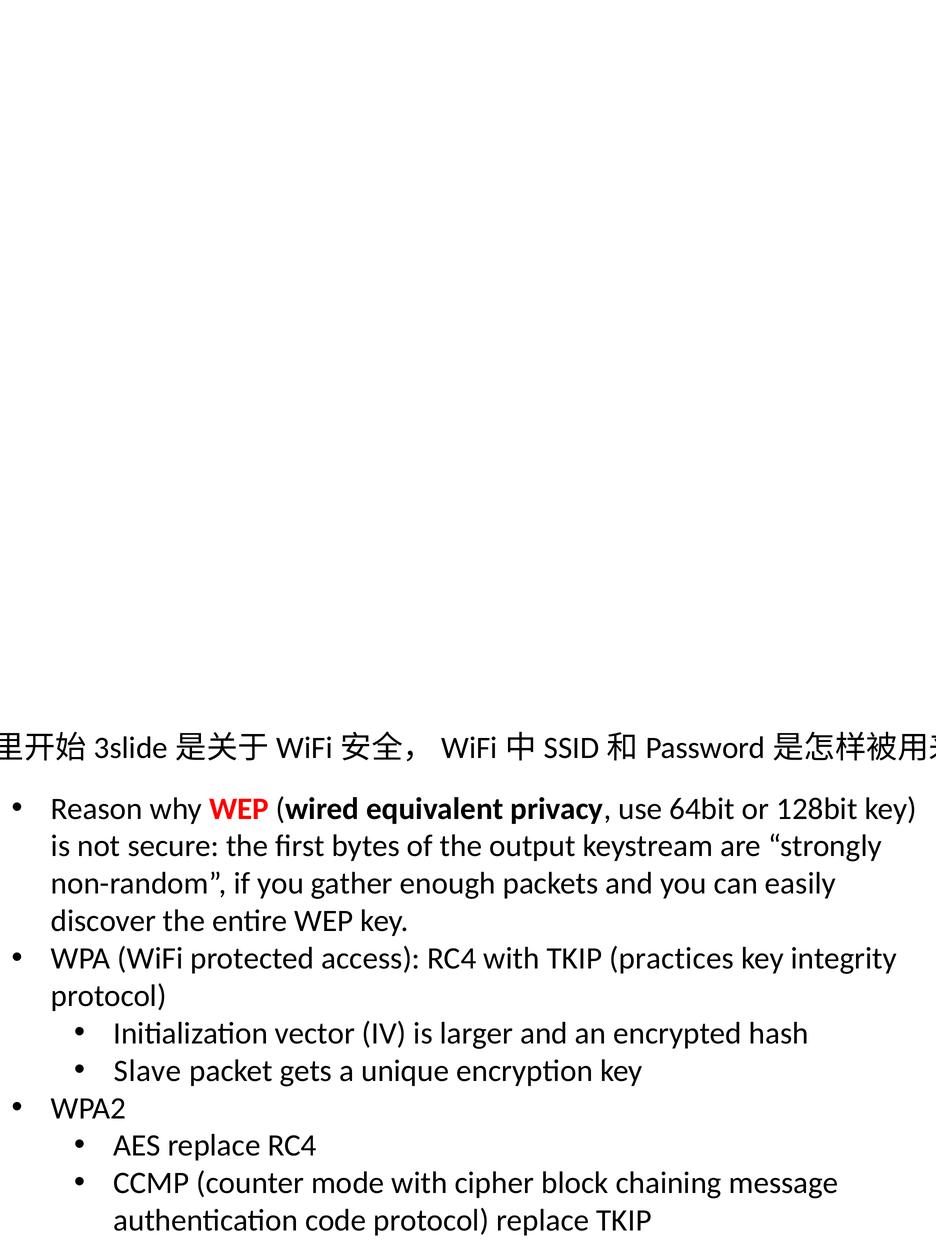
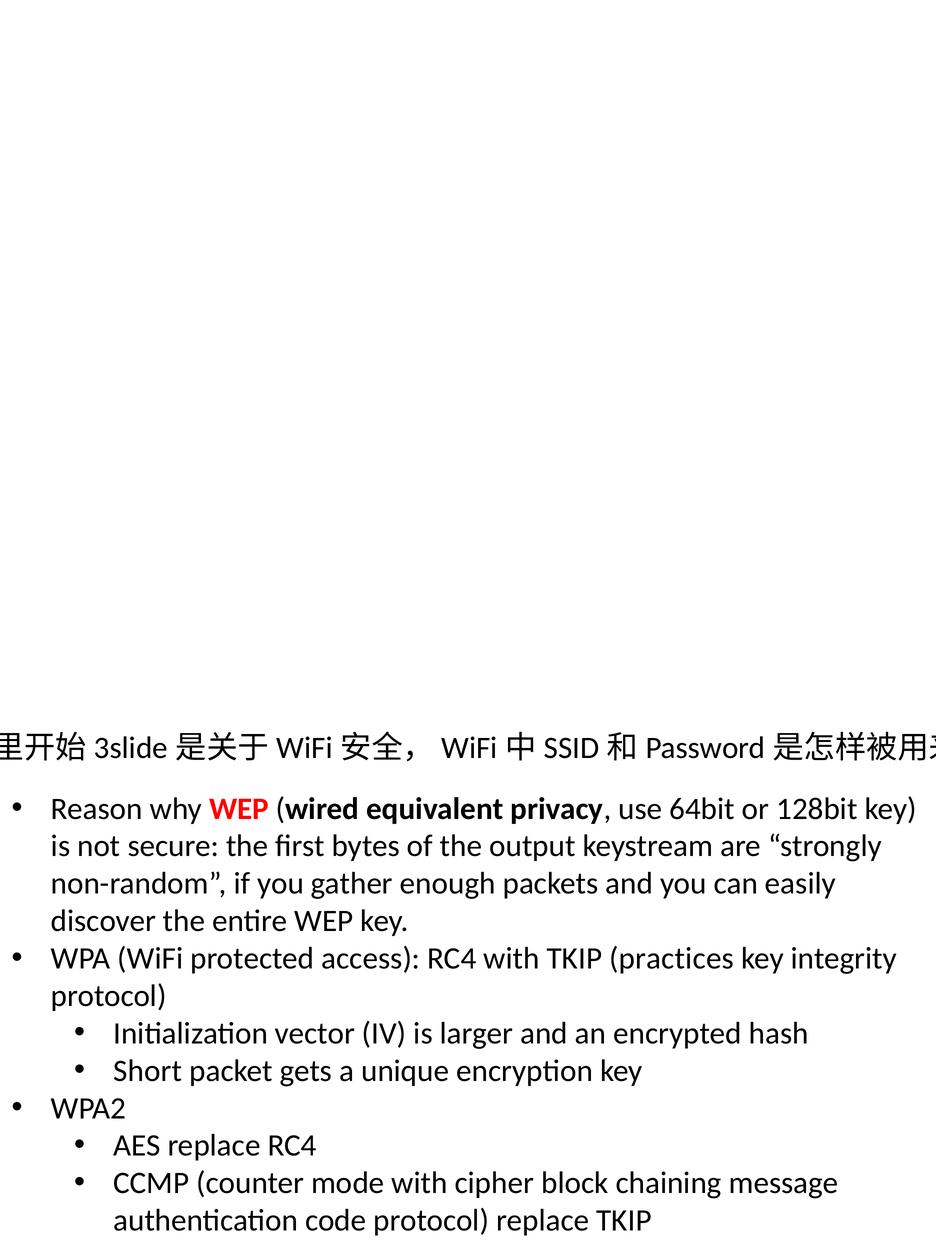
Slave: Slave -> Short
